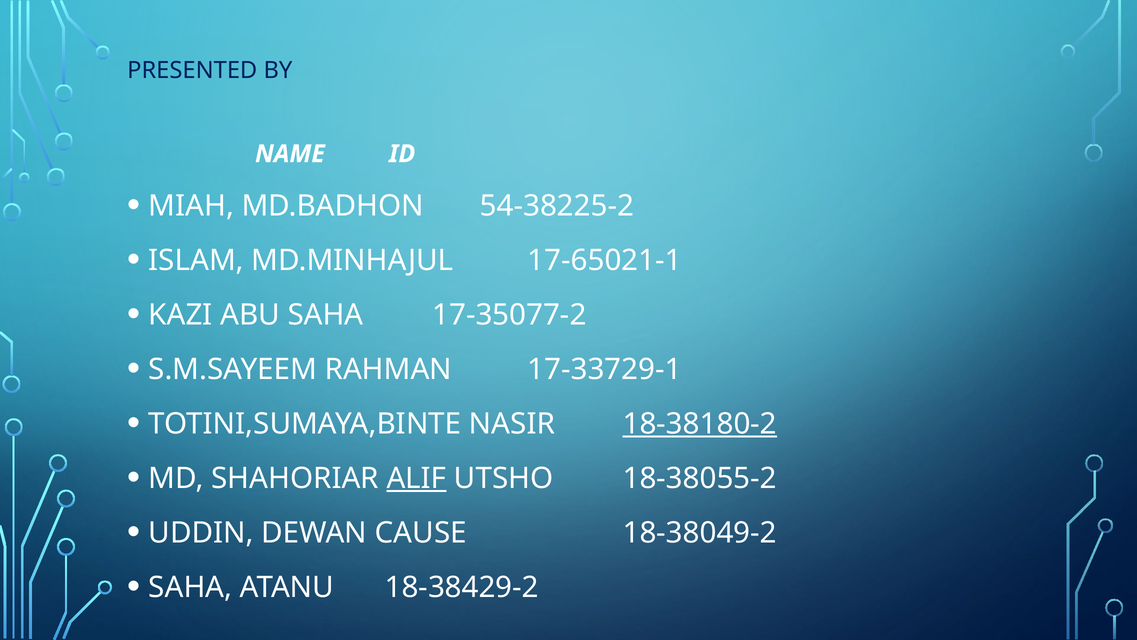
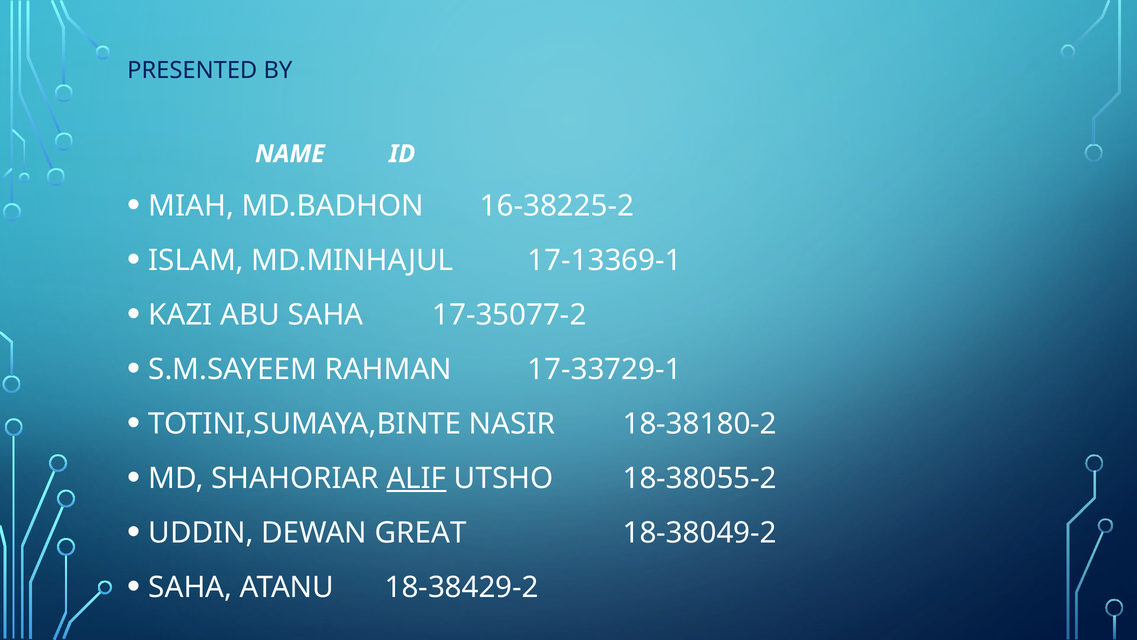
54-38225-2: 54-38225-2 -> 16-38225-2
17-65021-1: 17-65021-1 -> 17-13369-1
18-38180-2 underline: present -> none
CAUSE: CAUSE -> GREAT
